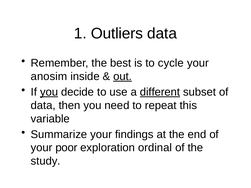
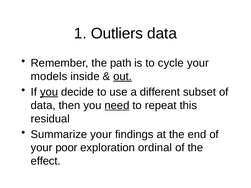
best: best -> path
anosim: anosim -> models
different underline: present -> none
need underline: none -> present
variable: variable -> residual
study: study -> effect
